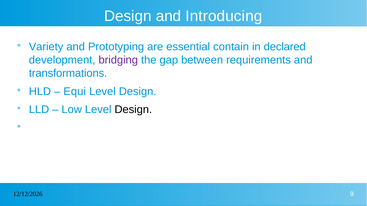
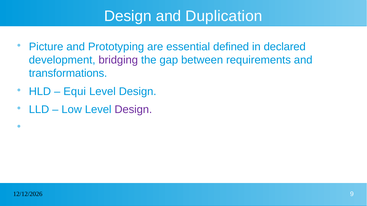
Introducing: Introducing -> Duplication
Variety: Variety -> Picture
contain: contain -> defined
Design at (133, 110) colour: black -> purple
